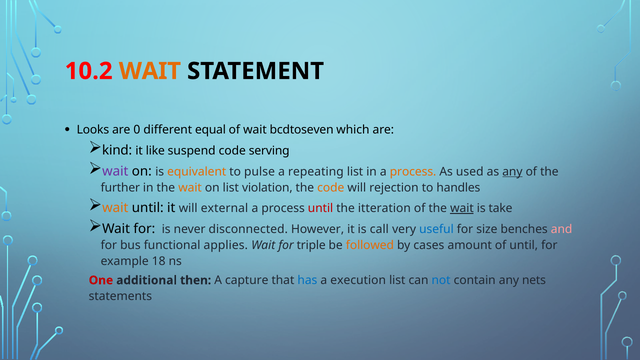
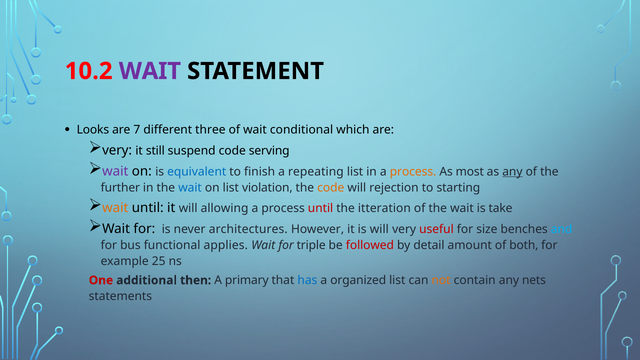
WAIT at (150, 71) colour: orange -> purple
0: 0 -> 7
equal: equal -> three
bcdtoseven: bcdtoseven -> conditional
kind at (117, 150): kind -> very
like: like -> still
equivalent colour: orange -> blue
pulse: pulse -> finish
used: used -> most
wait at (190, 188) colour: orange -> blue
handles: handles -> starting
external: external -> allowing
wait at (462, 208) underline: present -> none
disconnected: disconnected -> architectures
is call: call -> will
useful colour: blue -> red
and colour: pink -> light blue
followed colour: orange -> red
cases: cases -> detail
of until: until -> both
18: 18 -> 25
capture: capture -> primary
execution: execution -> organized
not colour: blue -> orange
